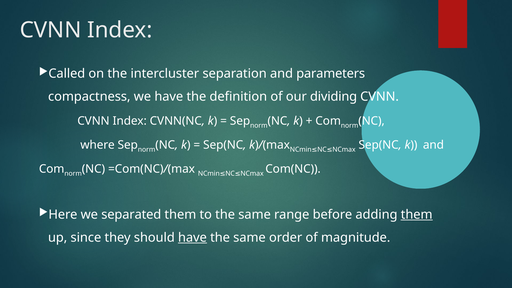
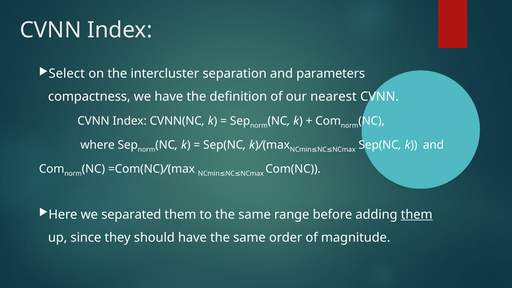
Called: Called -> Select
dividing: dividing -> nearest
have at (192, 237) underline: present -> none
